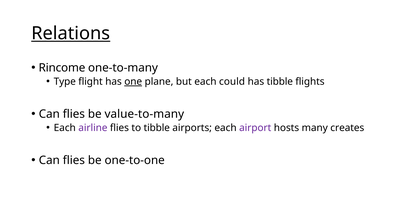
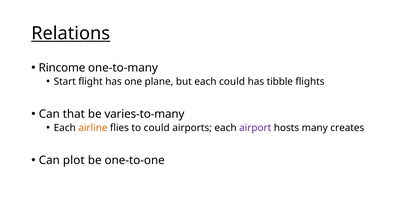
Type: Type -> Start
one underline: present -> none
flies at (74, 114): flies -> that
value-to-many: value-to-many -> varies-to-many
airline colour: purple -> orange
to tibble: tibble -> could
flies at (74, 160): flies -> plot
